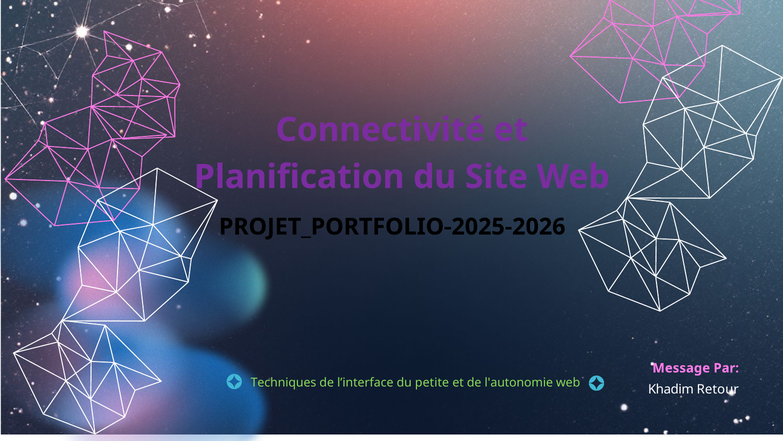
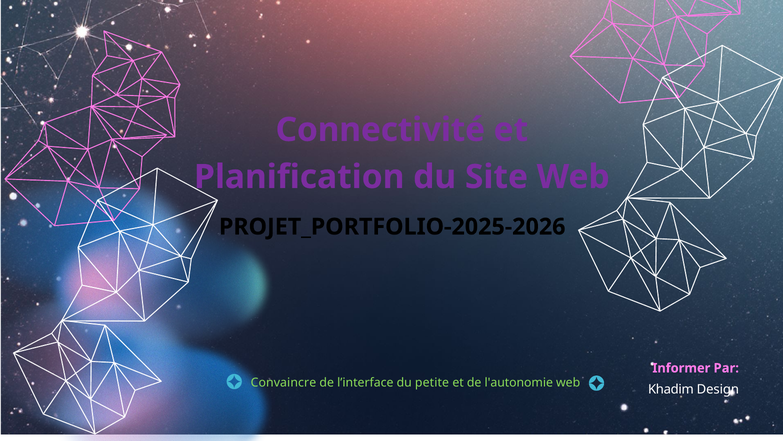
Message: Message -> Informer
Techniques: Techniques -> Convaincre
Retour: Retour -> Design
